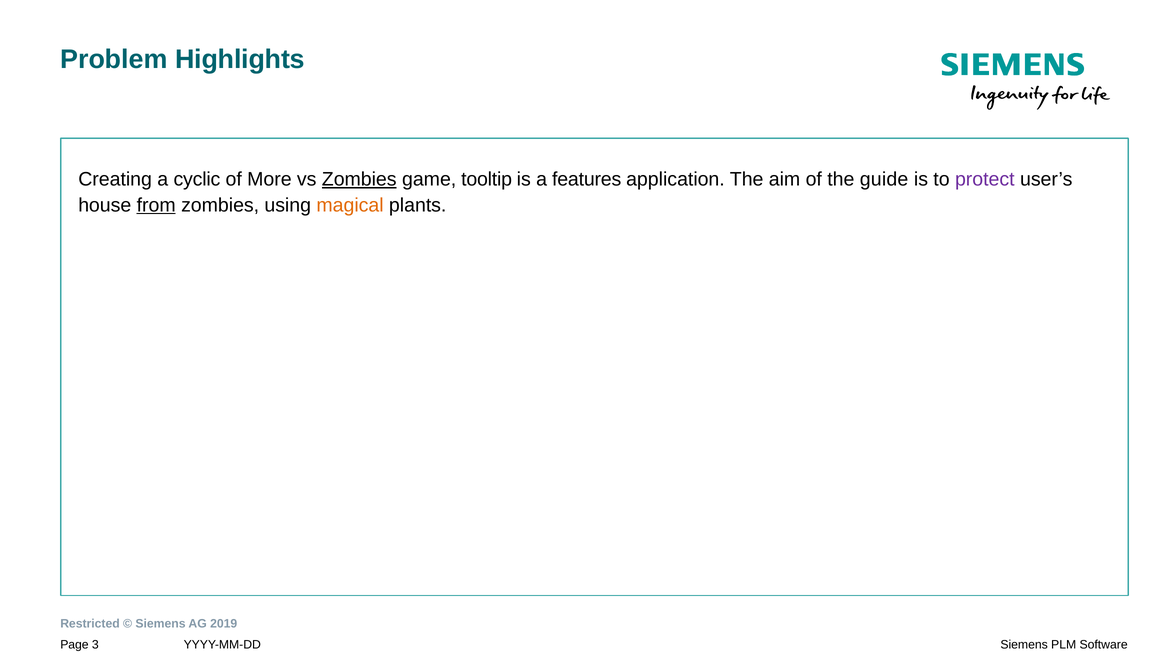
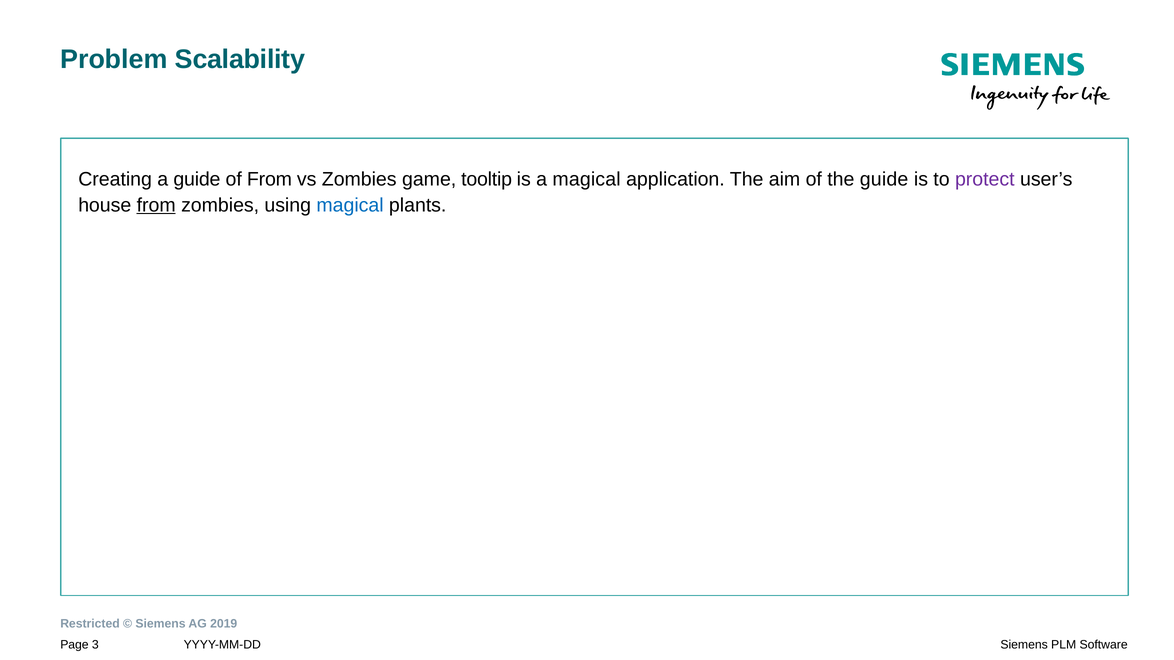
Highlights: Highlights -> Scalability
a cyclic: cyclic -> guide
of More: More -> From
Zombies at (359, 179) underline: present -> none
a features: features -> magical
magical at (350, 205) colour: orange -> blue
